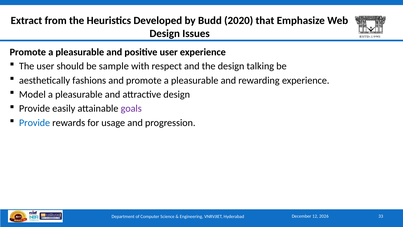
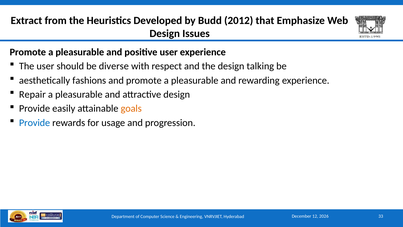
2020: 2020 -> 2012
sample: sample -> diverse
Model: Model -> Repair
goals colour: purple -> orange
